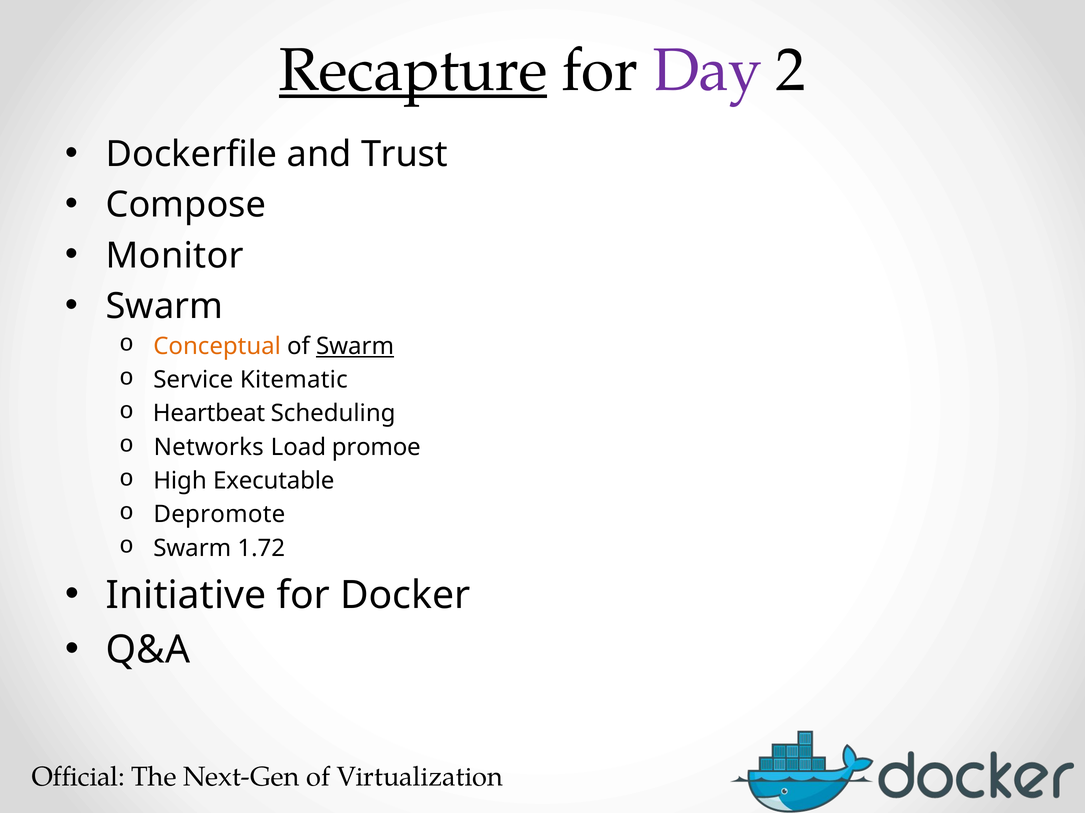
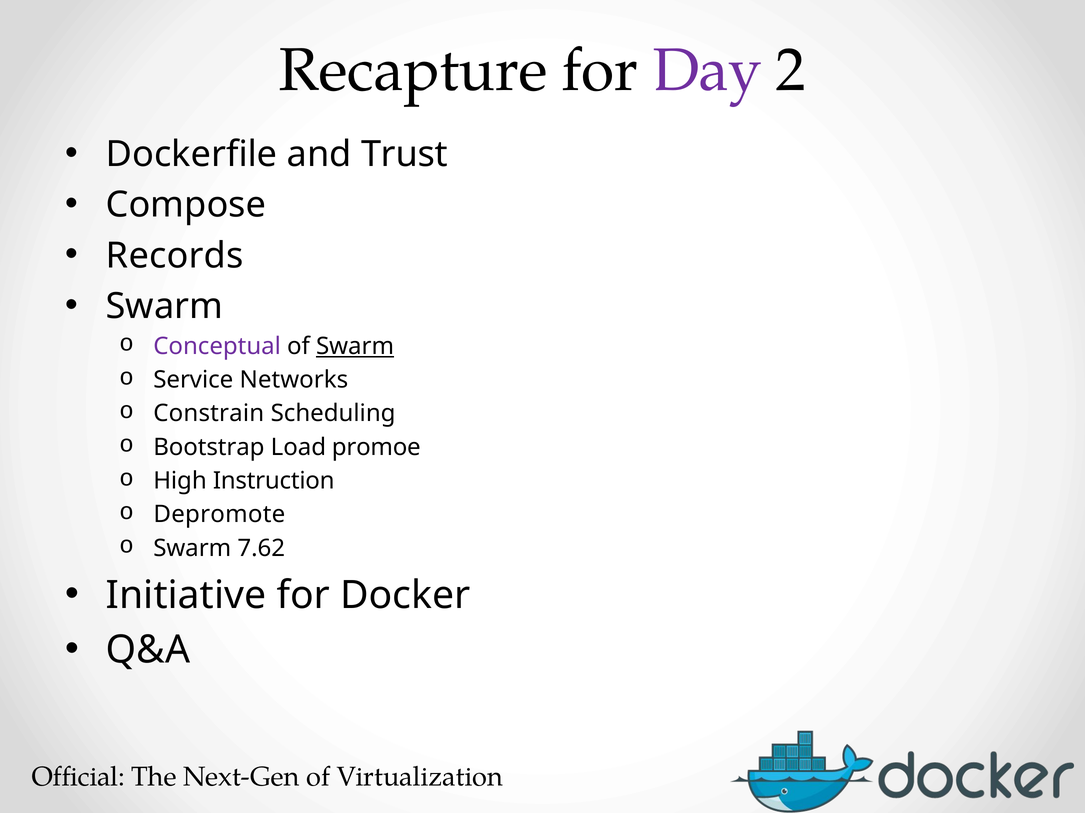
Recapture underline: present -> none
Monitor: Monitor -> Records
Conceptual colour: orange -> purple
Kitematic: Kitematic -> Networks
Heartbeat: Heartbeat -> Constrain
Networks: Networks -> Bootstrap
Executable: Executable -> Instruction
1.72: 1.72 -> 7.62
